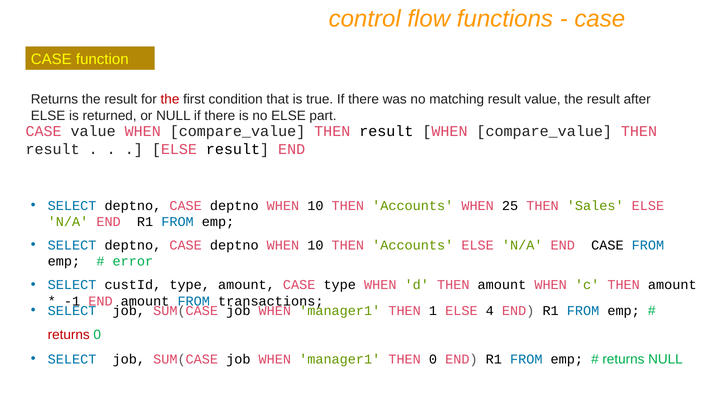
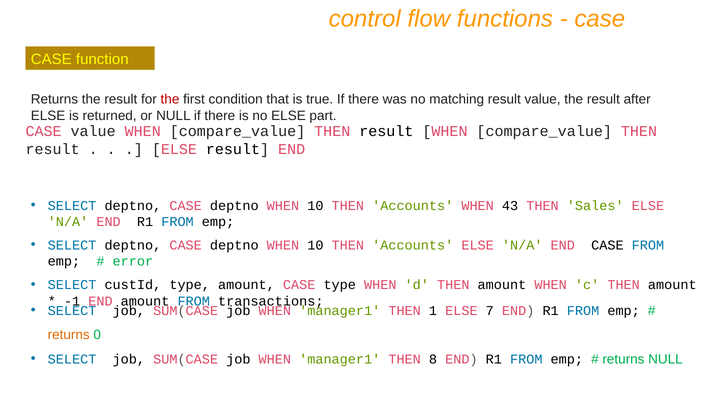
25: 25 -> 43
4: 4 -> 7
returns at (69, 335) colour: red -> orange
THEN 0: 0 -> 8
